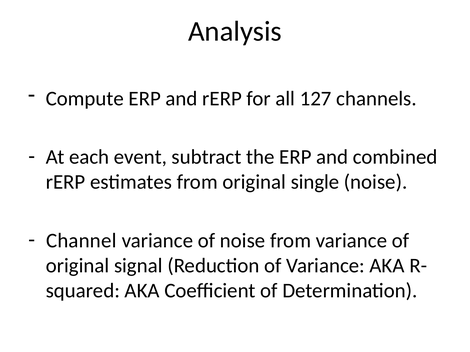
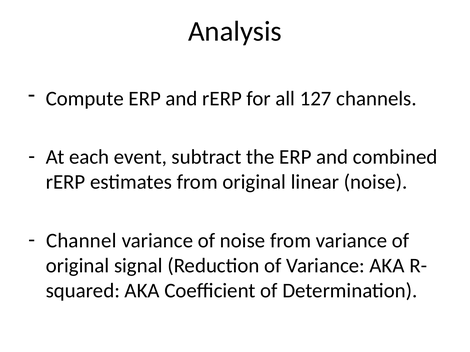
single: single -> linear
